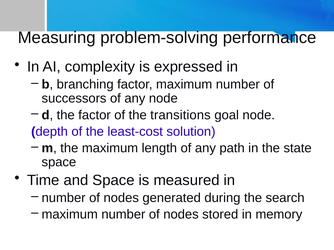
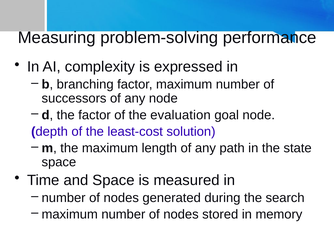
transitions: transitions -> evaluation
